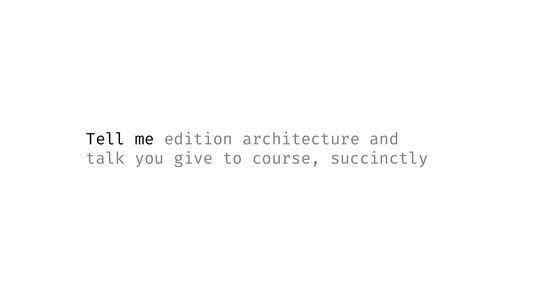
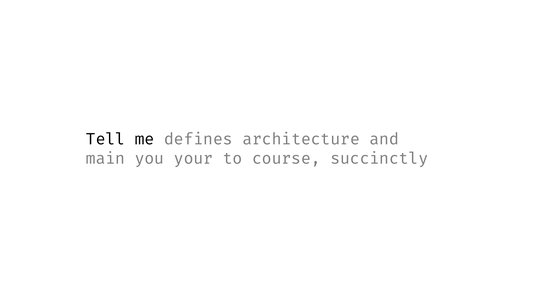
edition: edition -> defines
talk: talk -> main
give: give -> your
